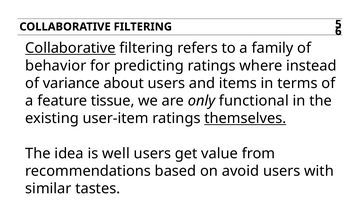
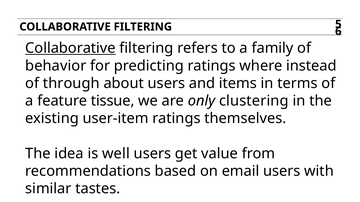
variance: variance -> through
functional: functional -> clustering
themselves underline: present -> none
avoid: avoid -> email
